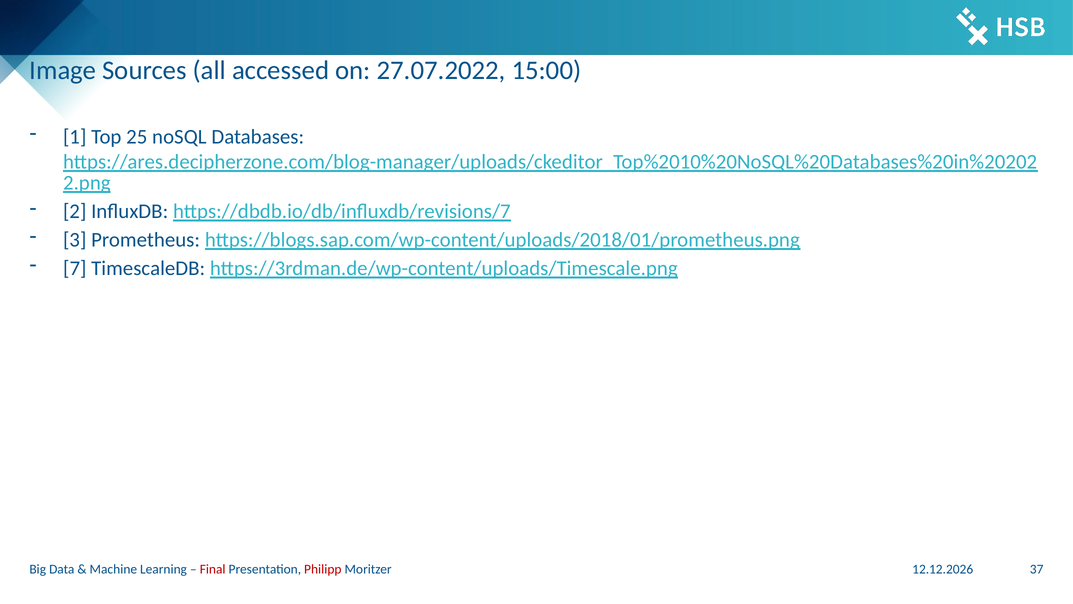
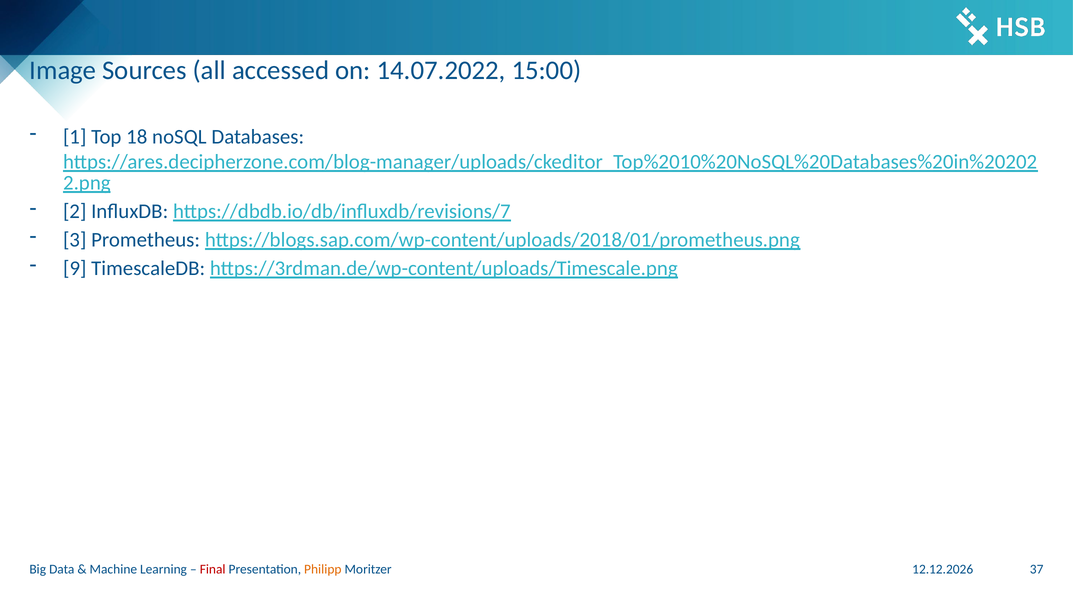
27.07.2022: 27.07.2022 -> 14.07.2022
25: 25 -> 18
7: 7 -> 9
Philipp colour: red -> orange
